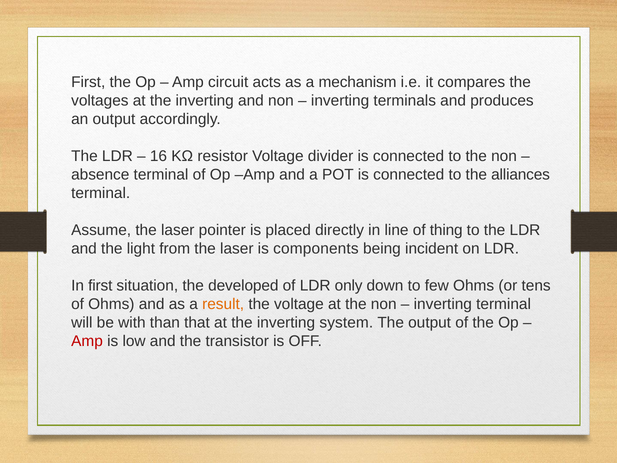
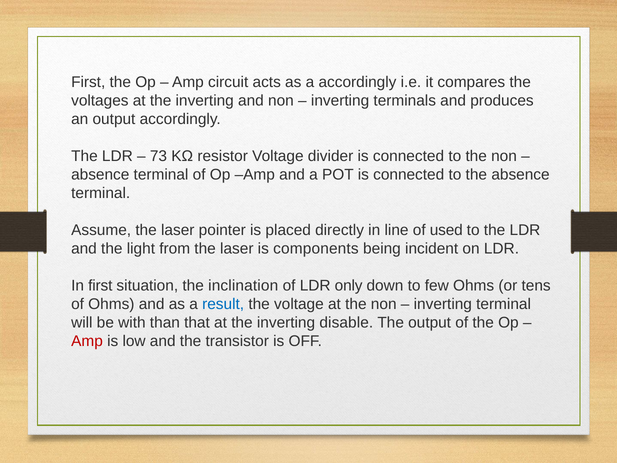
a mechanism: mechanism -> accordingly
16: 16 -> 73
the alliances: alliances -> absence
thing: thing -> used
developed: developed -> inclination
result colour: orange -> blue
system: system -> disable
